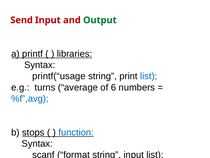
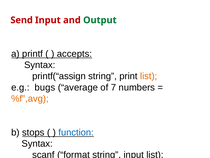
libraries: libraries -> accepts
printf(“usage: printf(“usage -> printf(“assign
list at (149, 76) colour: blue -> orange
turns: turns -> bugs
6: 6 -> 7
%f”,avg colour: blue -> orange
